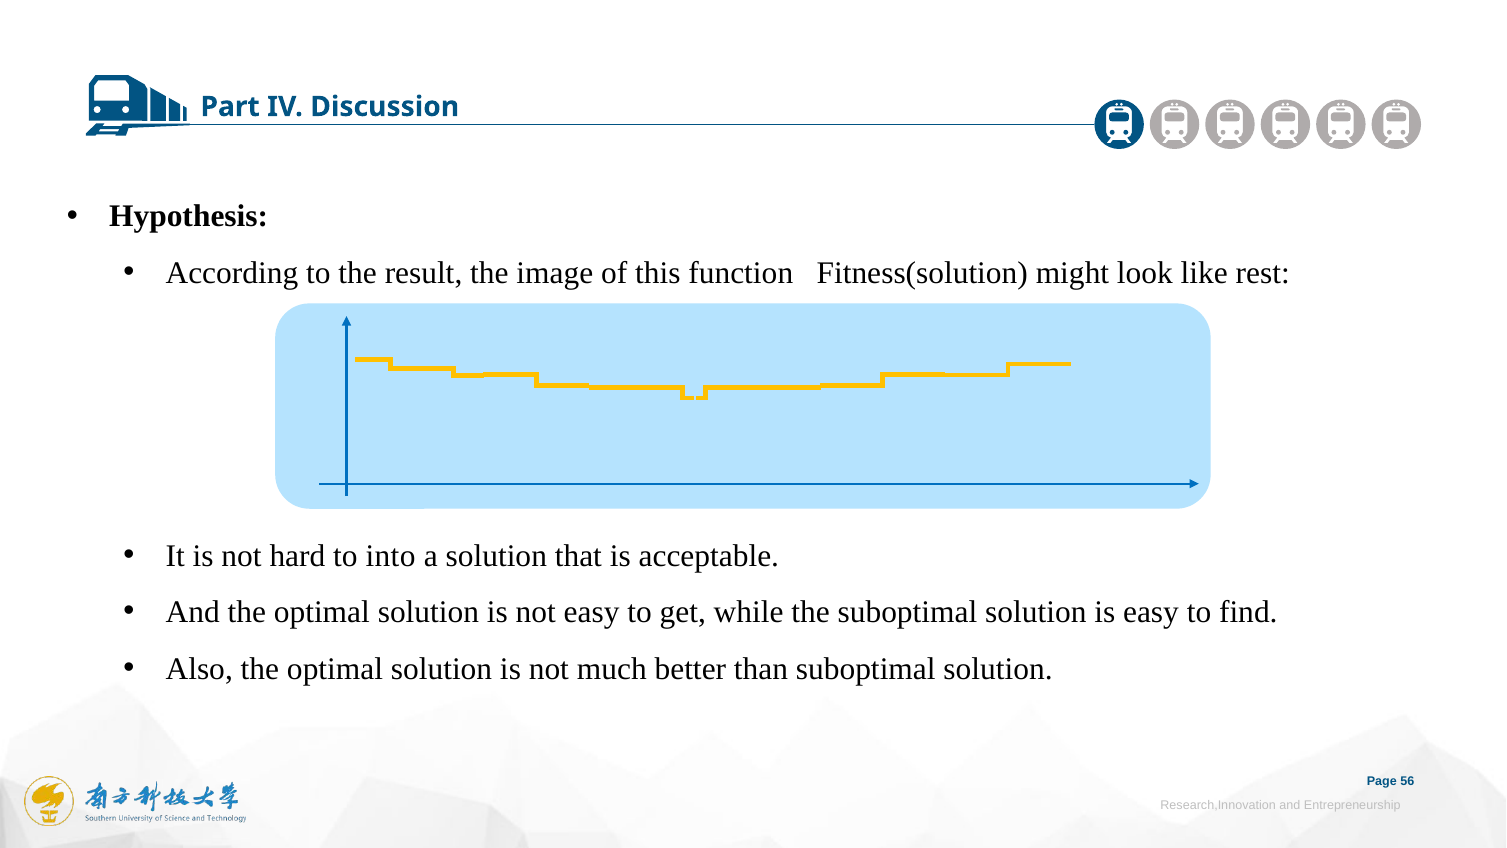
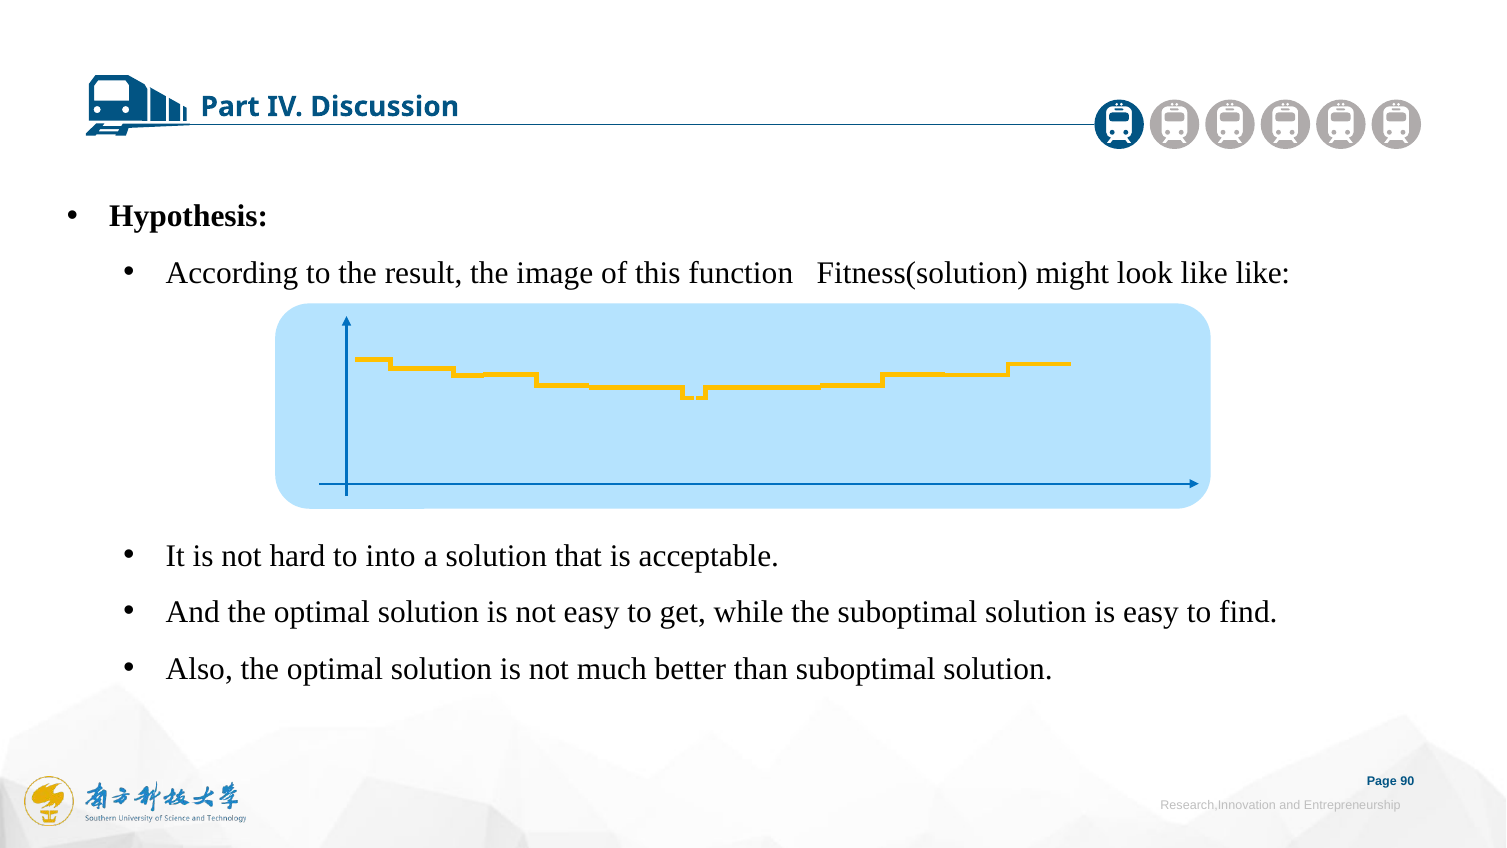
like rest: rest -> like
56: 56 -> 90
